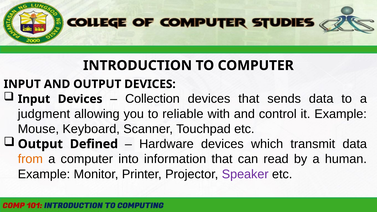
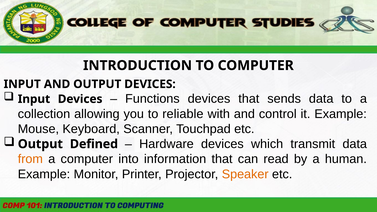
Collection: Collection -> Functions
judgment: judgment -> collection
Speaker colour: purple -> orange
